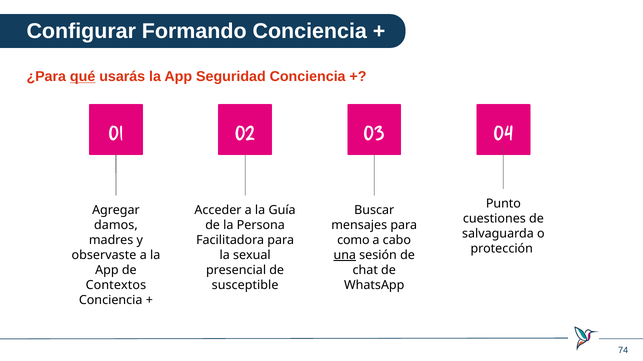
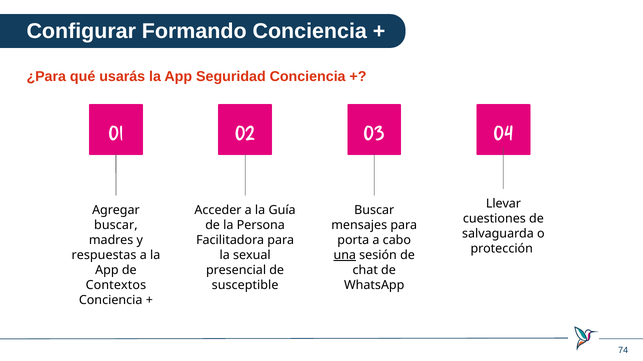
qué underline: present -> none
Punto: Punto -> Llevar
damos at (116, 226): damos -> buscar
como: como -> porta
observaste: observaste -> respuestas
